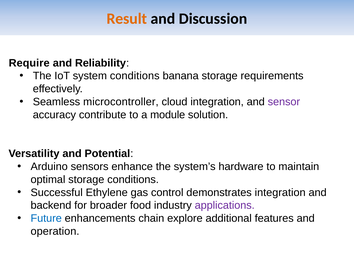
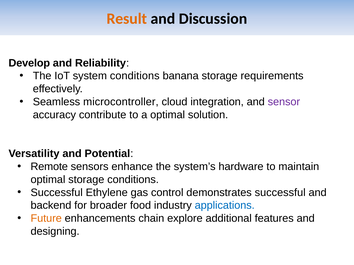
Require: Require -> Develop
a module: module -> optimal
Arduino: Arduino -> Remote
demonstrates integration: integration -> successful
applications colour: purple -> blue
Future colour: blue -> orange
operation: operation -> designing
